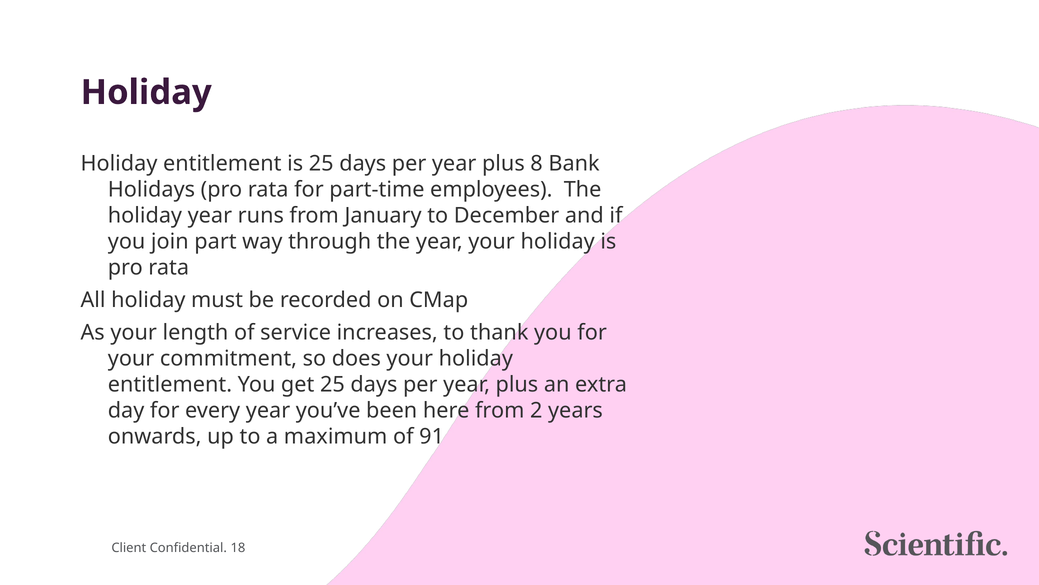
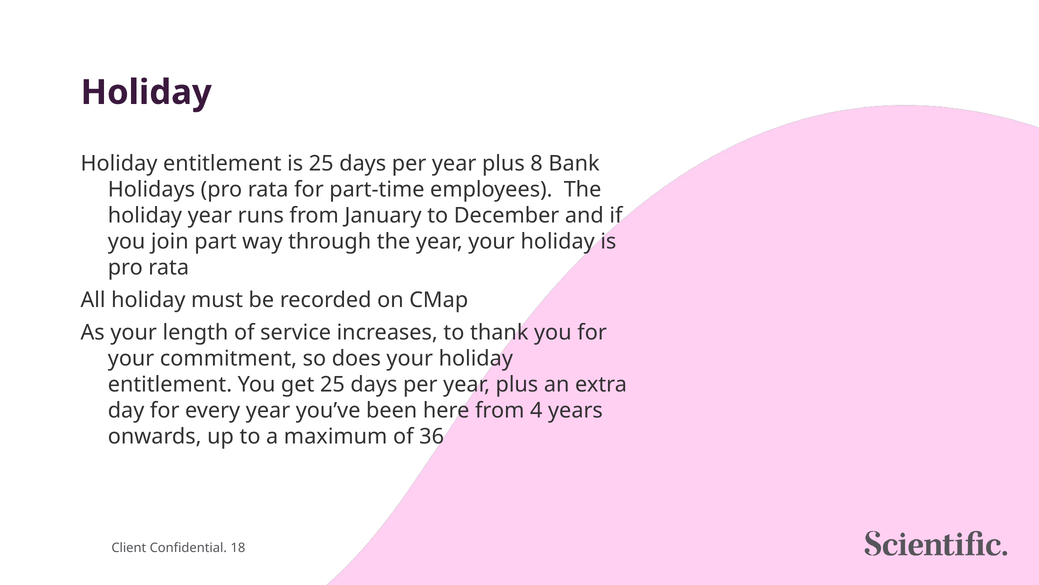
2: 2 -> 4
91: 91 -> 36
